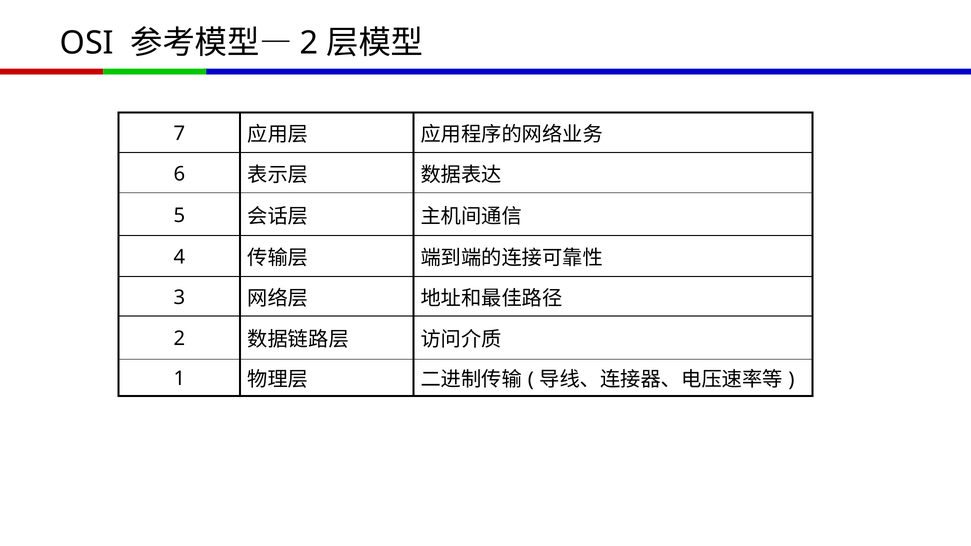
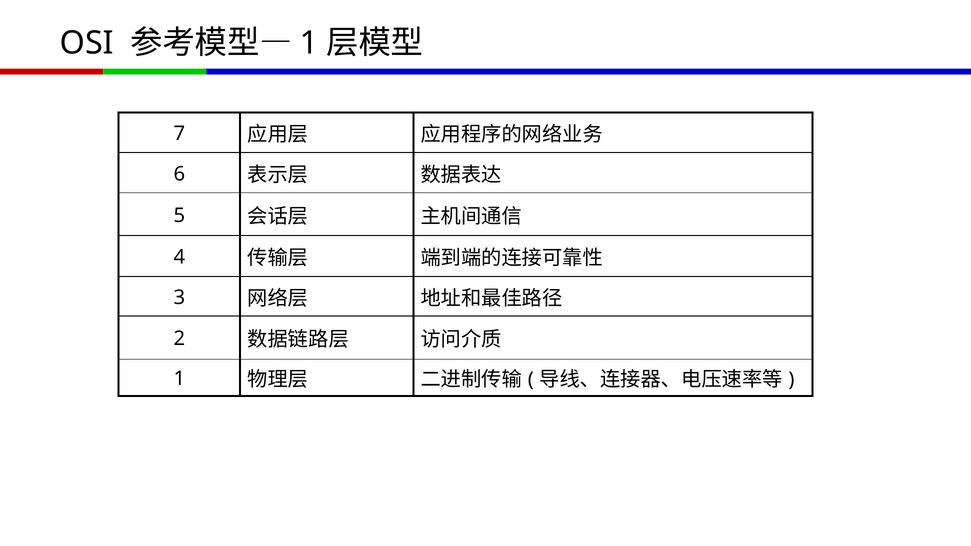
2 at (309, 43): 2 -> 1
